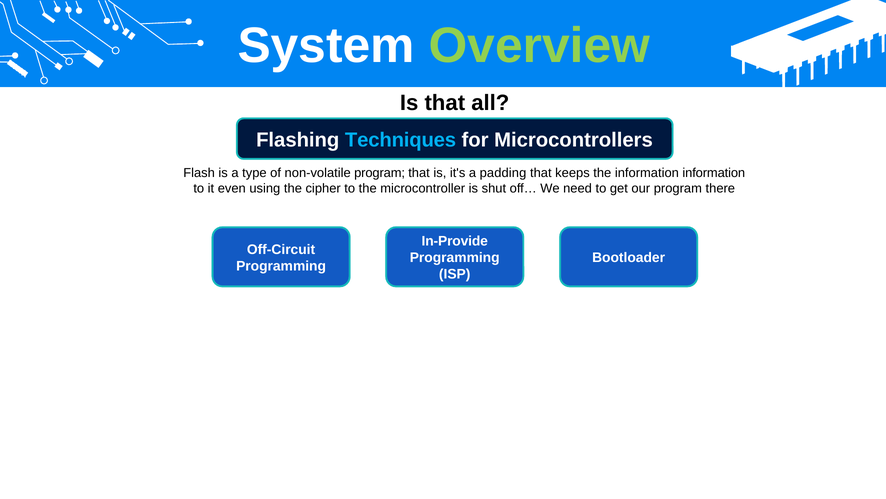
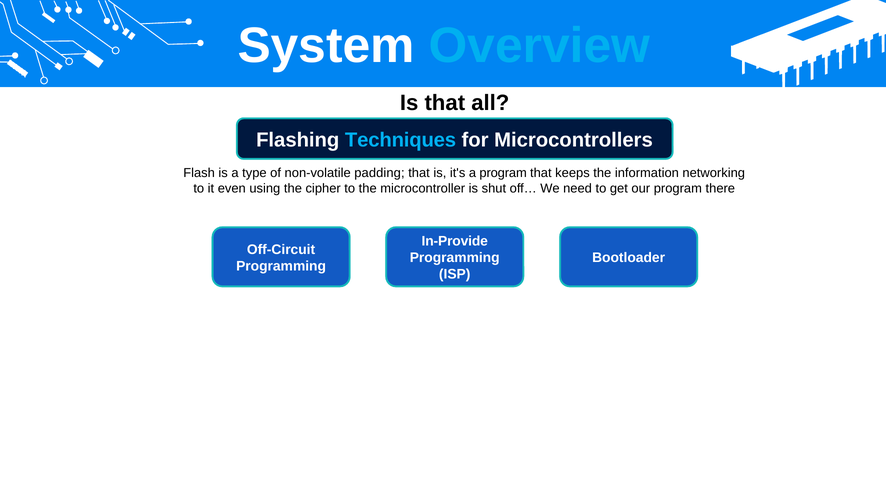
Overview colour: light green -> light blue
non-volatile program: program -> padding
a padding: padding -> program
information information: information -> networking
